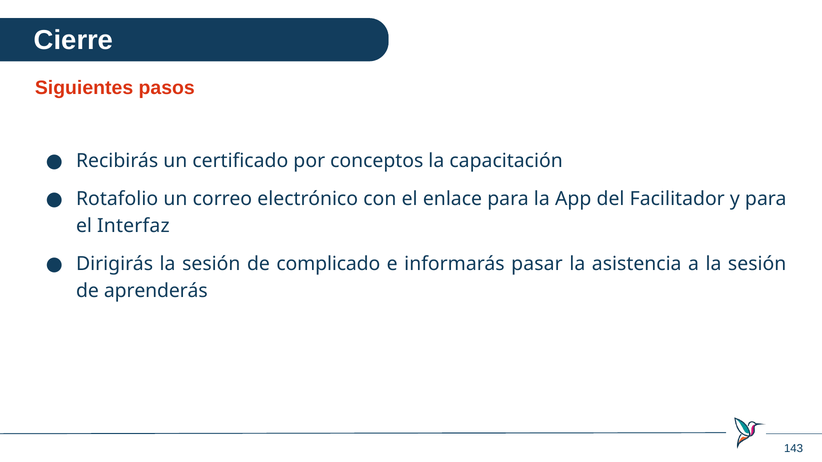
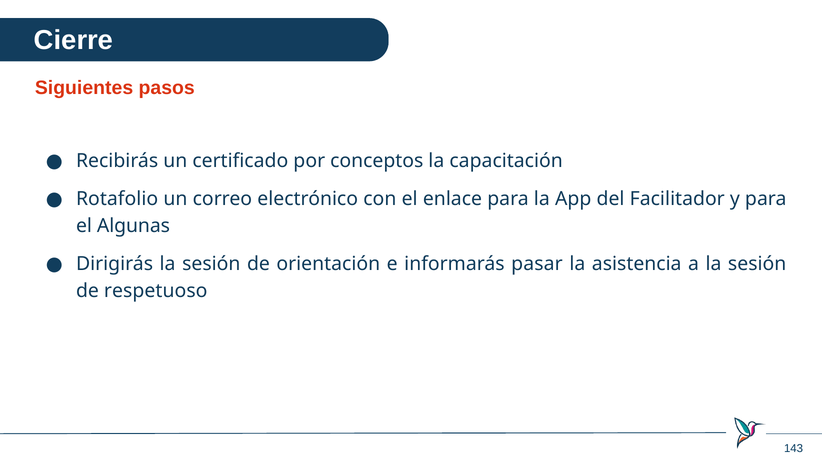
Interfaz: Interfaz -> Algunas
complicado: complicado -> orientación
aprenderás: aprenderás -> respetuoso
